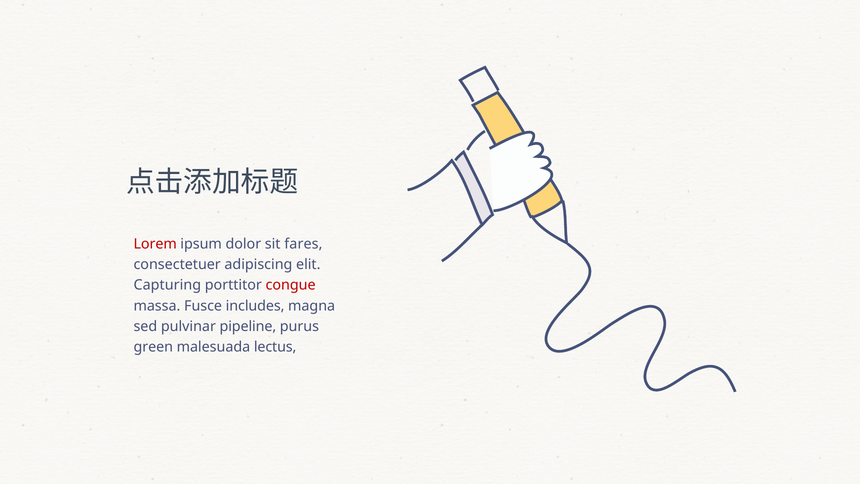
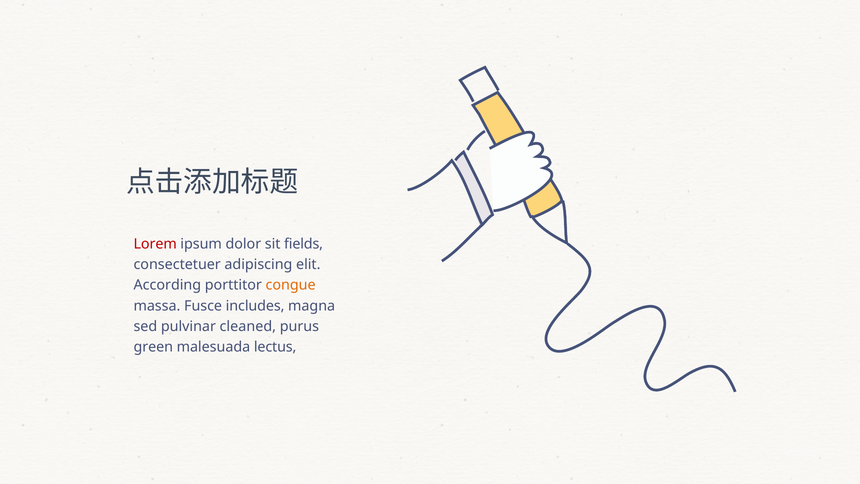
fares: fares -> fields
Capturing: Capturing -> According
congue colour: red -> orange
pipeline: pipeline -> cleaned
